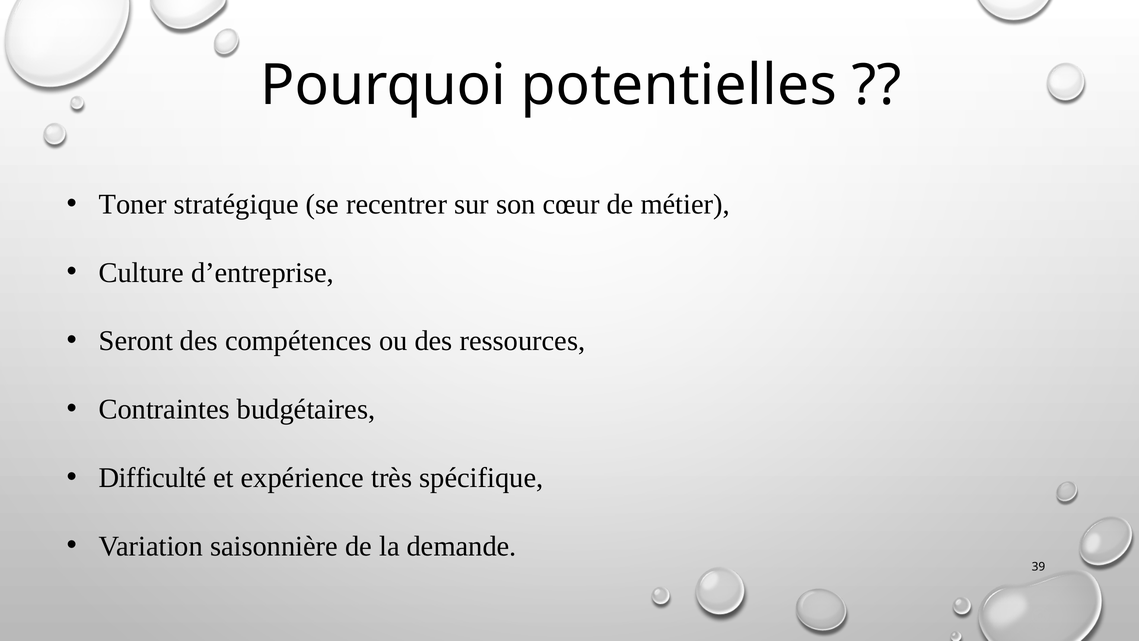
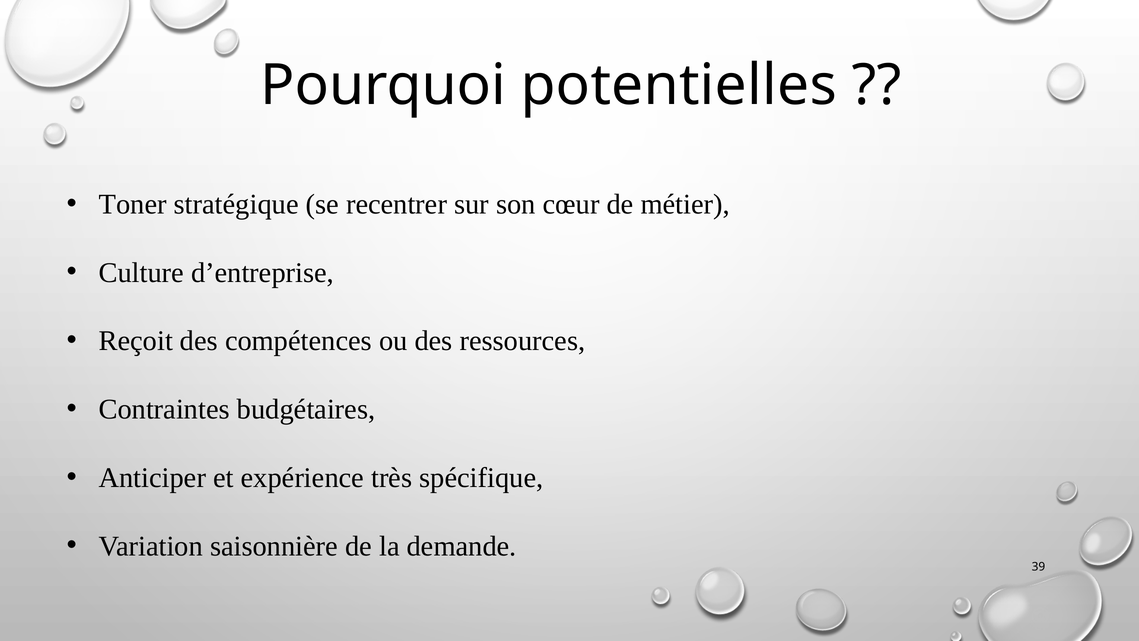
Seront: Seront -> Reçoit
Difficulté: Difficulté -> Anticiper
